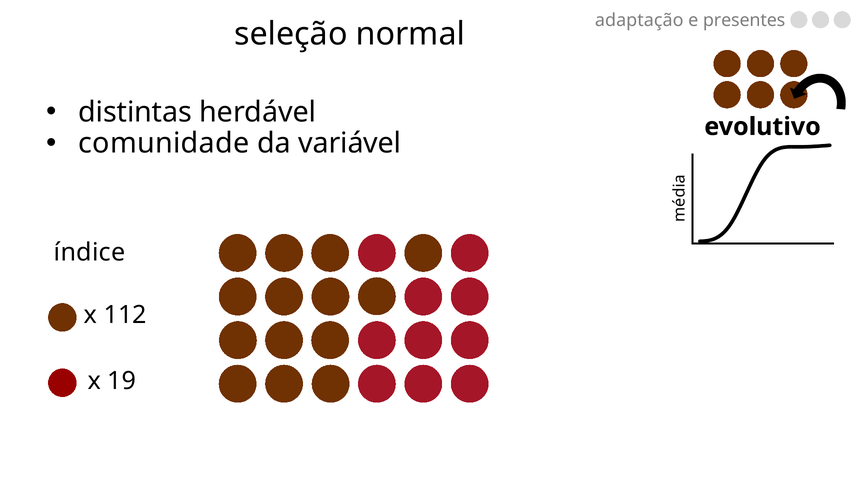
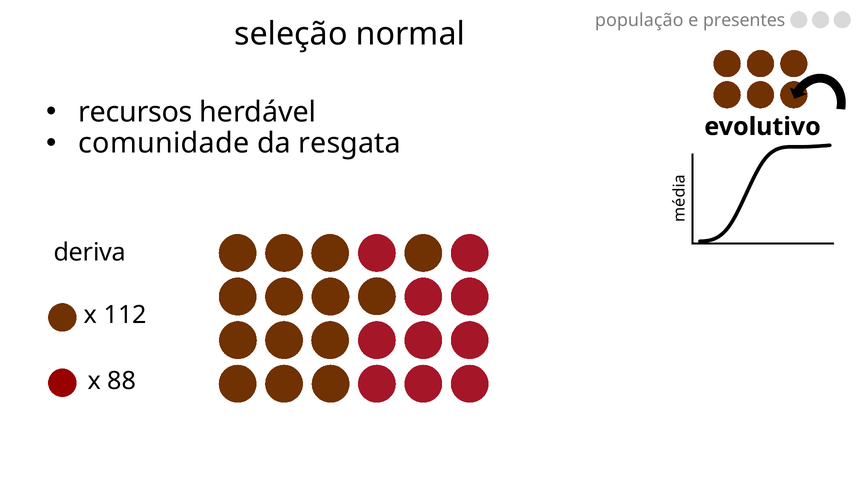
adaptação: adaptação -> população
distintas: distintas -> recursos
variável: variável -> resgata
índice: índice -> deriva
19: 19 -> 88
